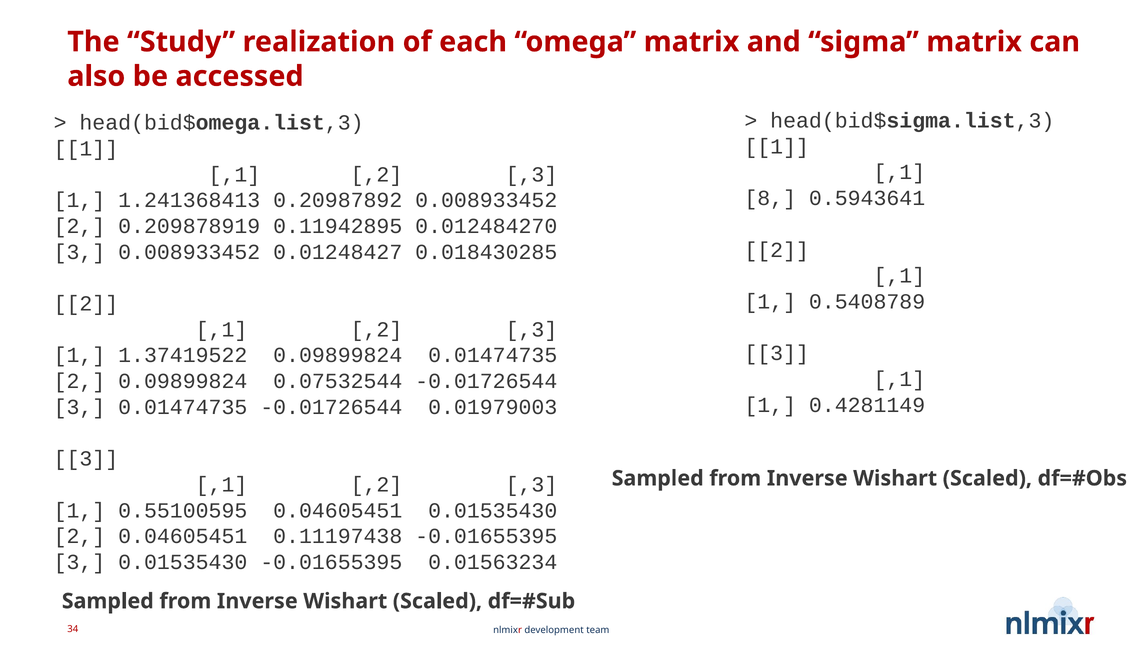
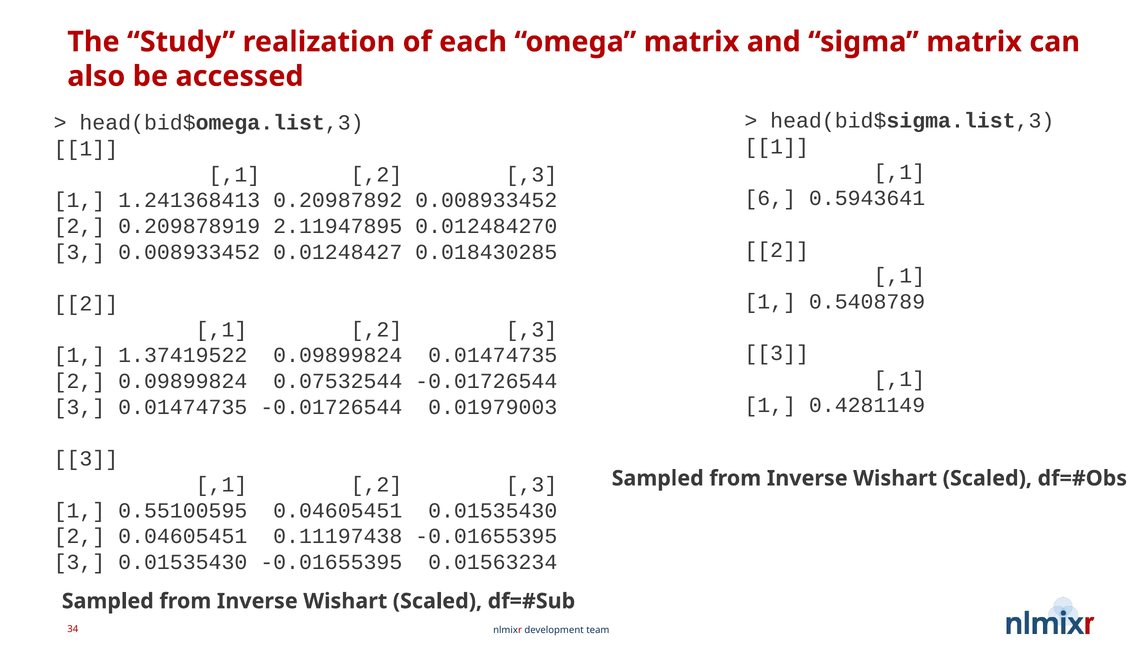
8: 8 -> 6
0.11942895: 0.11942895 -> 2.11947895
